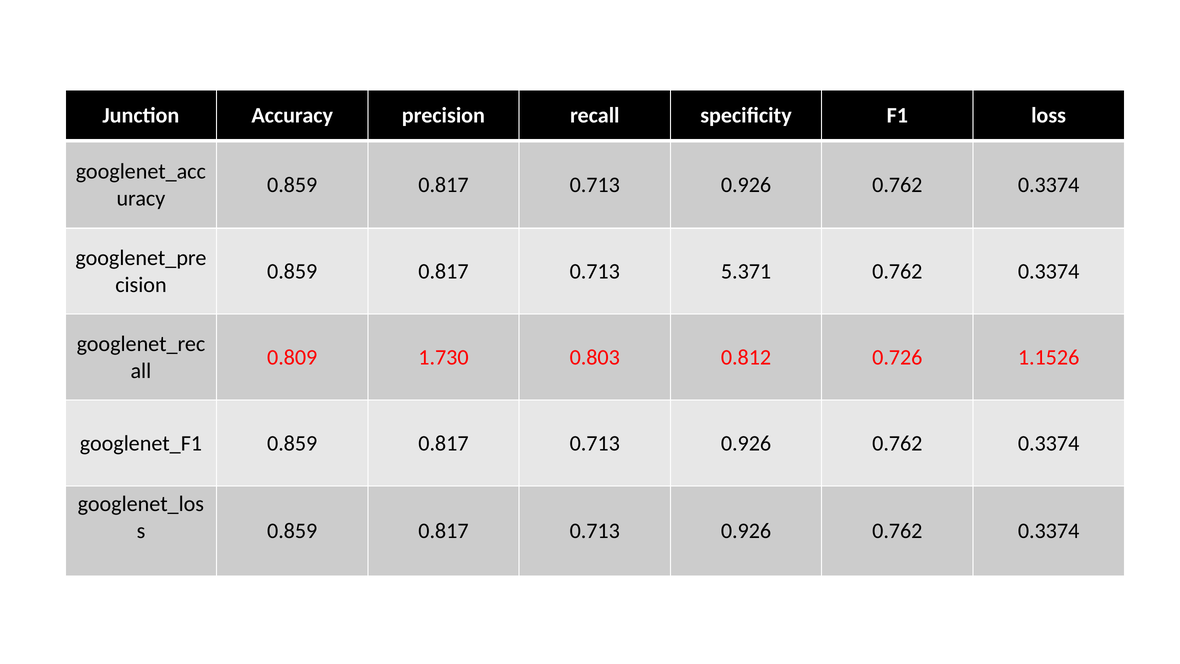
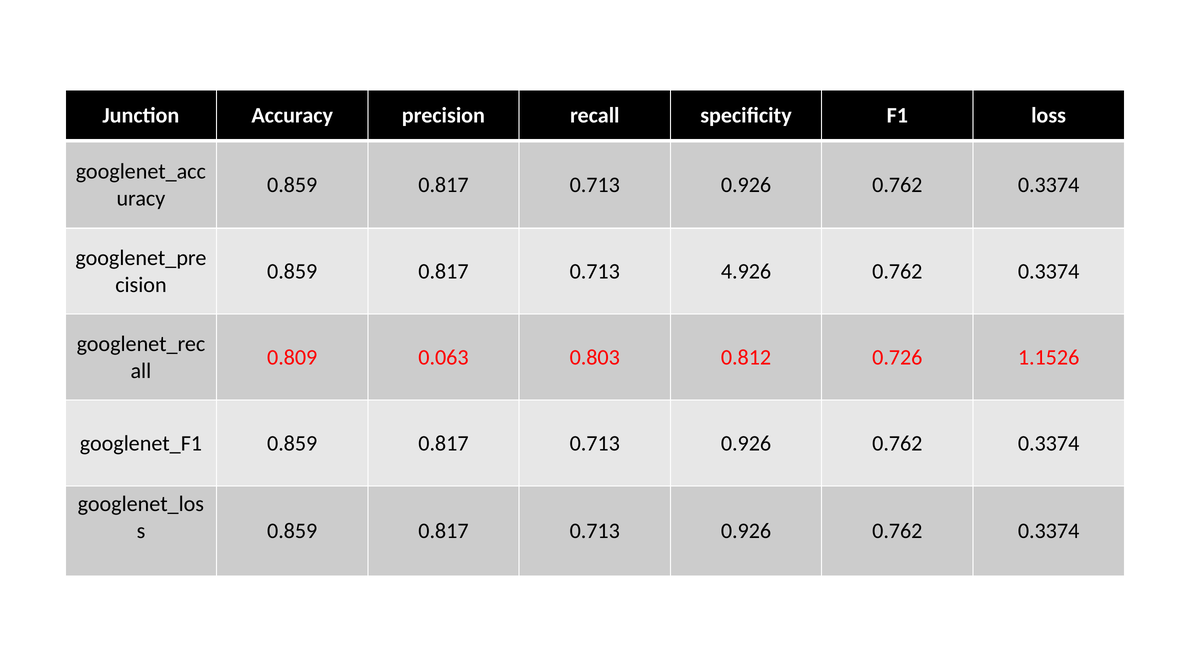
5.371: 5.371 -> 4.926
1.730: 1.730 -> 0.063
